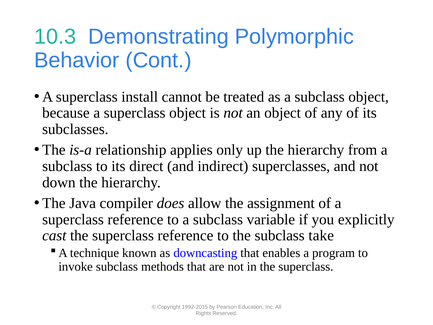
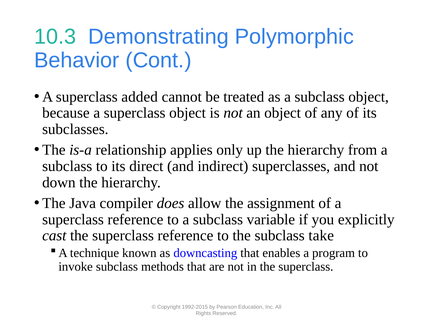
install: install -> added
